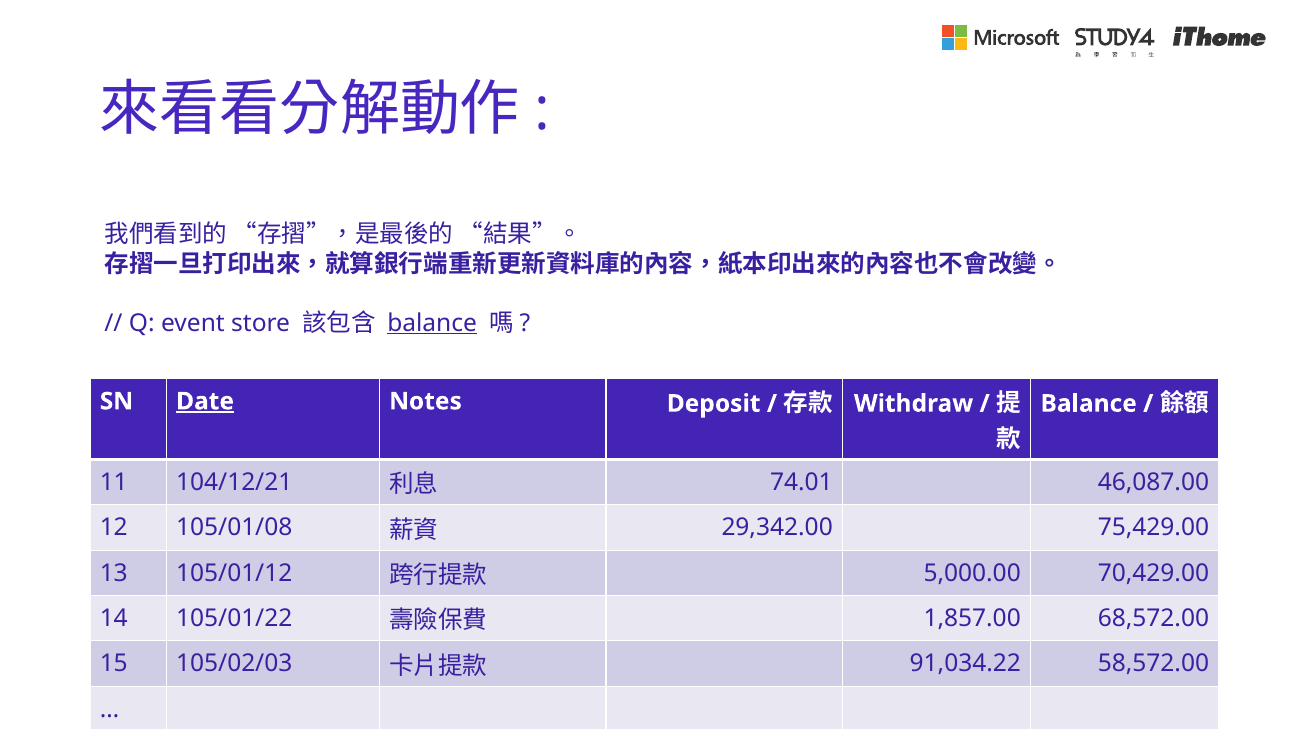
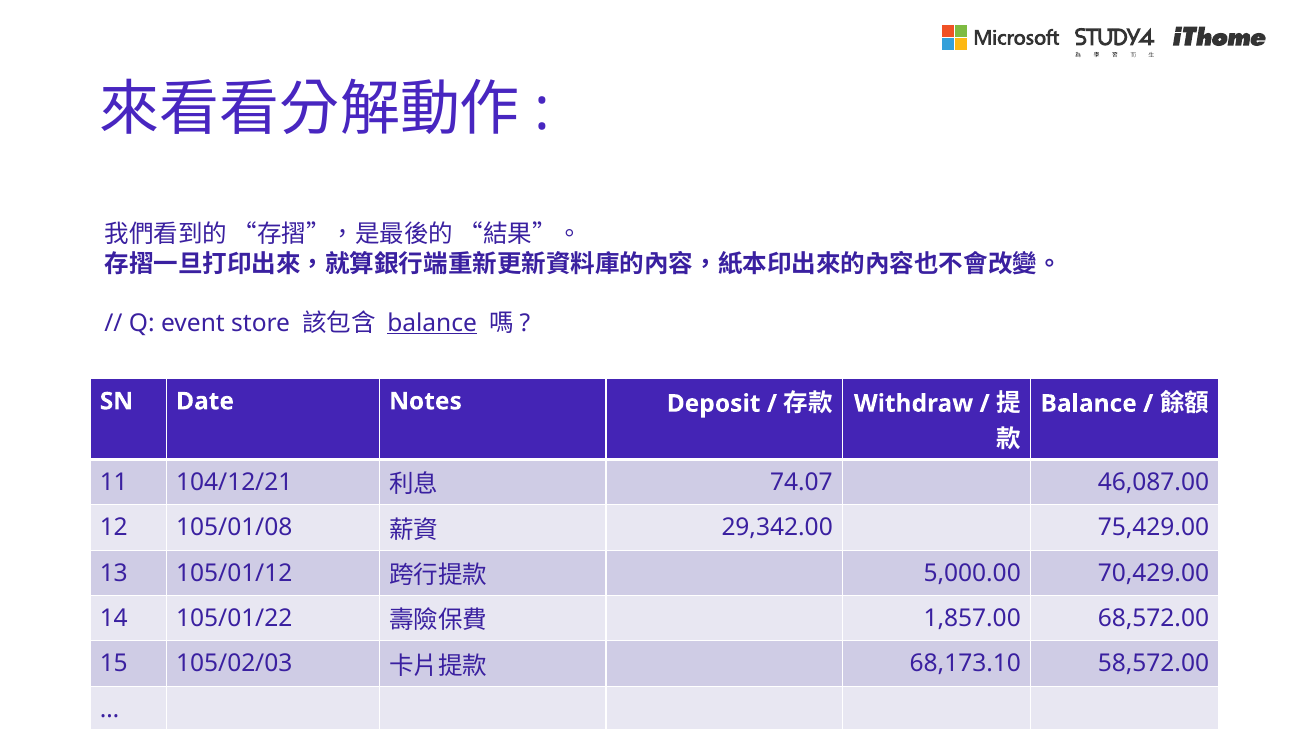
Date underline: present -> none
74.01: 74.01 -> 74.07
91,034.22: 91,034.22 -> 68,173.10
